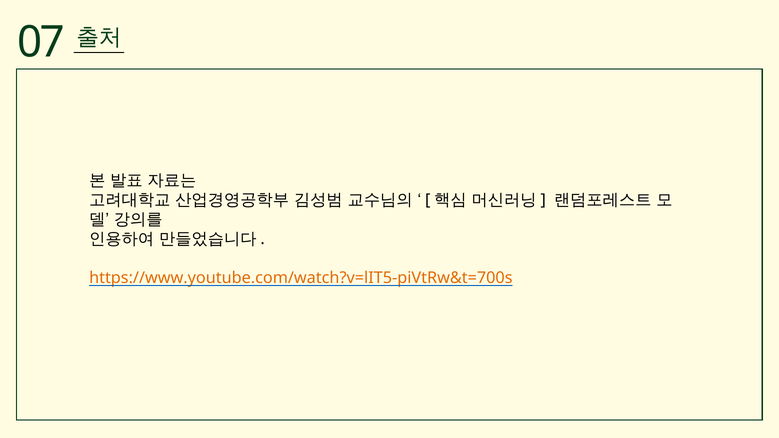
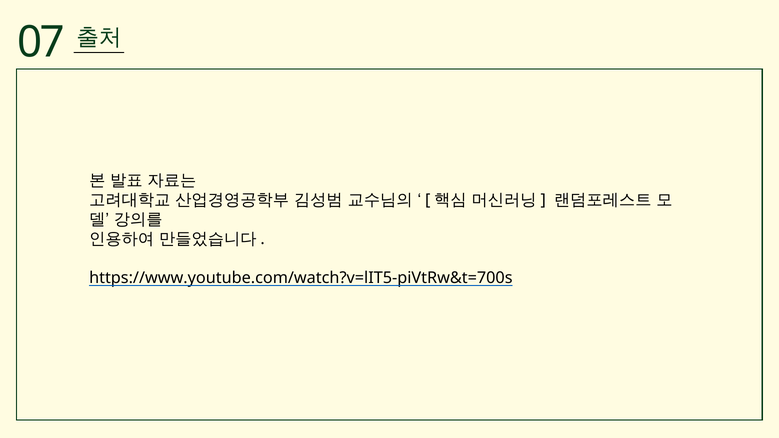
https://www.youtube.com/watch?v=lIT5-piVtRw&t=700s colour: orange -> black
